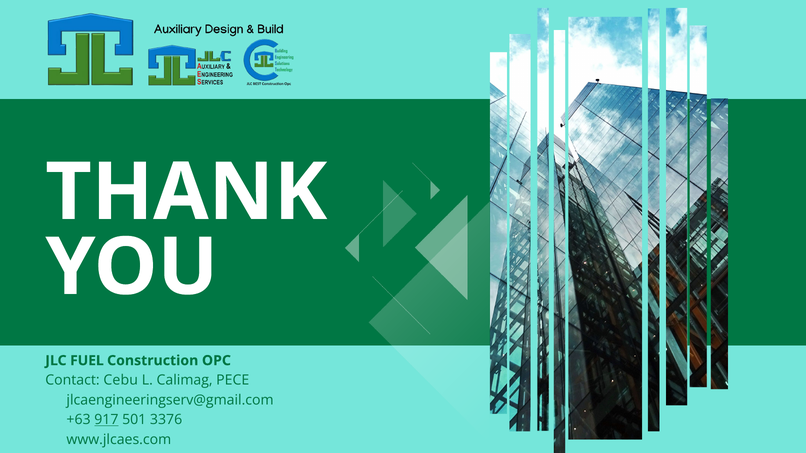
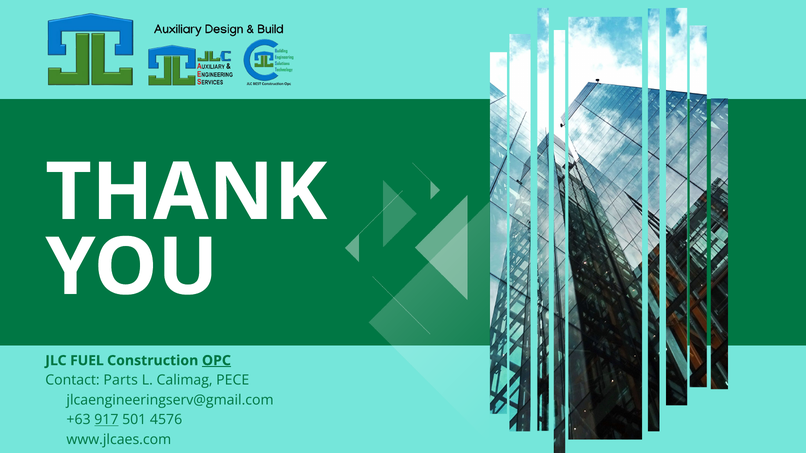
OPC underline: none -> present
Cebu: Cebu -> Parts
3376: 3376 -> 4576
